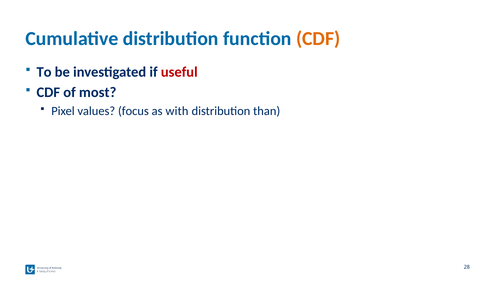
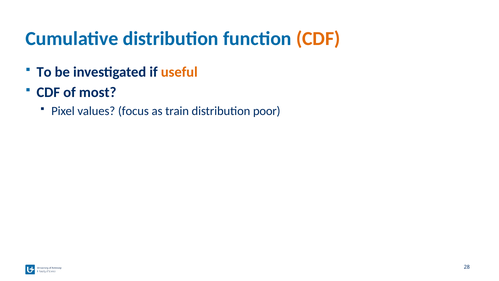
useful colour: red -> orange
with: with -> train
than: than -> poor
